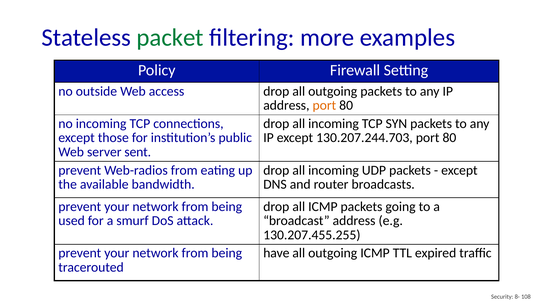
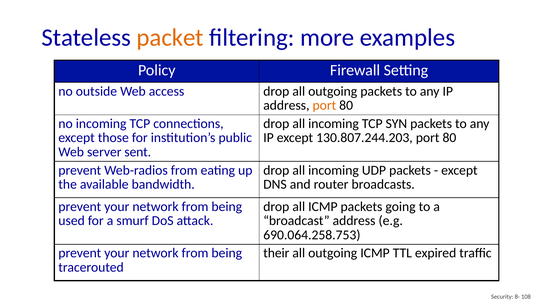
packet colour: green -> orange
130.207.244.703: 130.207.244.703 -> 130.807.244.203
130.207.455.255: 130.207.455.255 -> 690.064.258.753
have: have -> their
